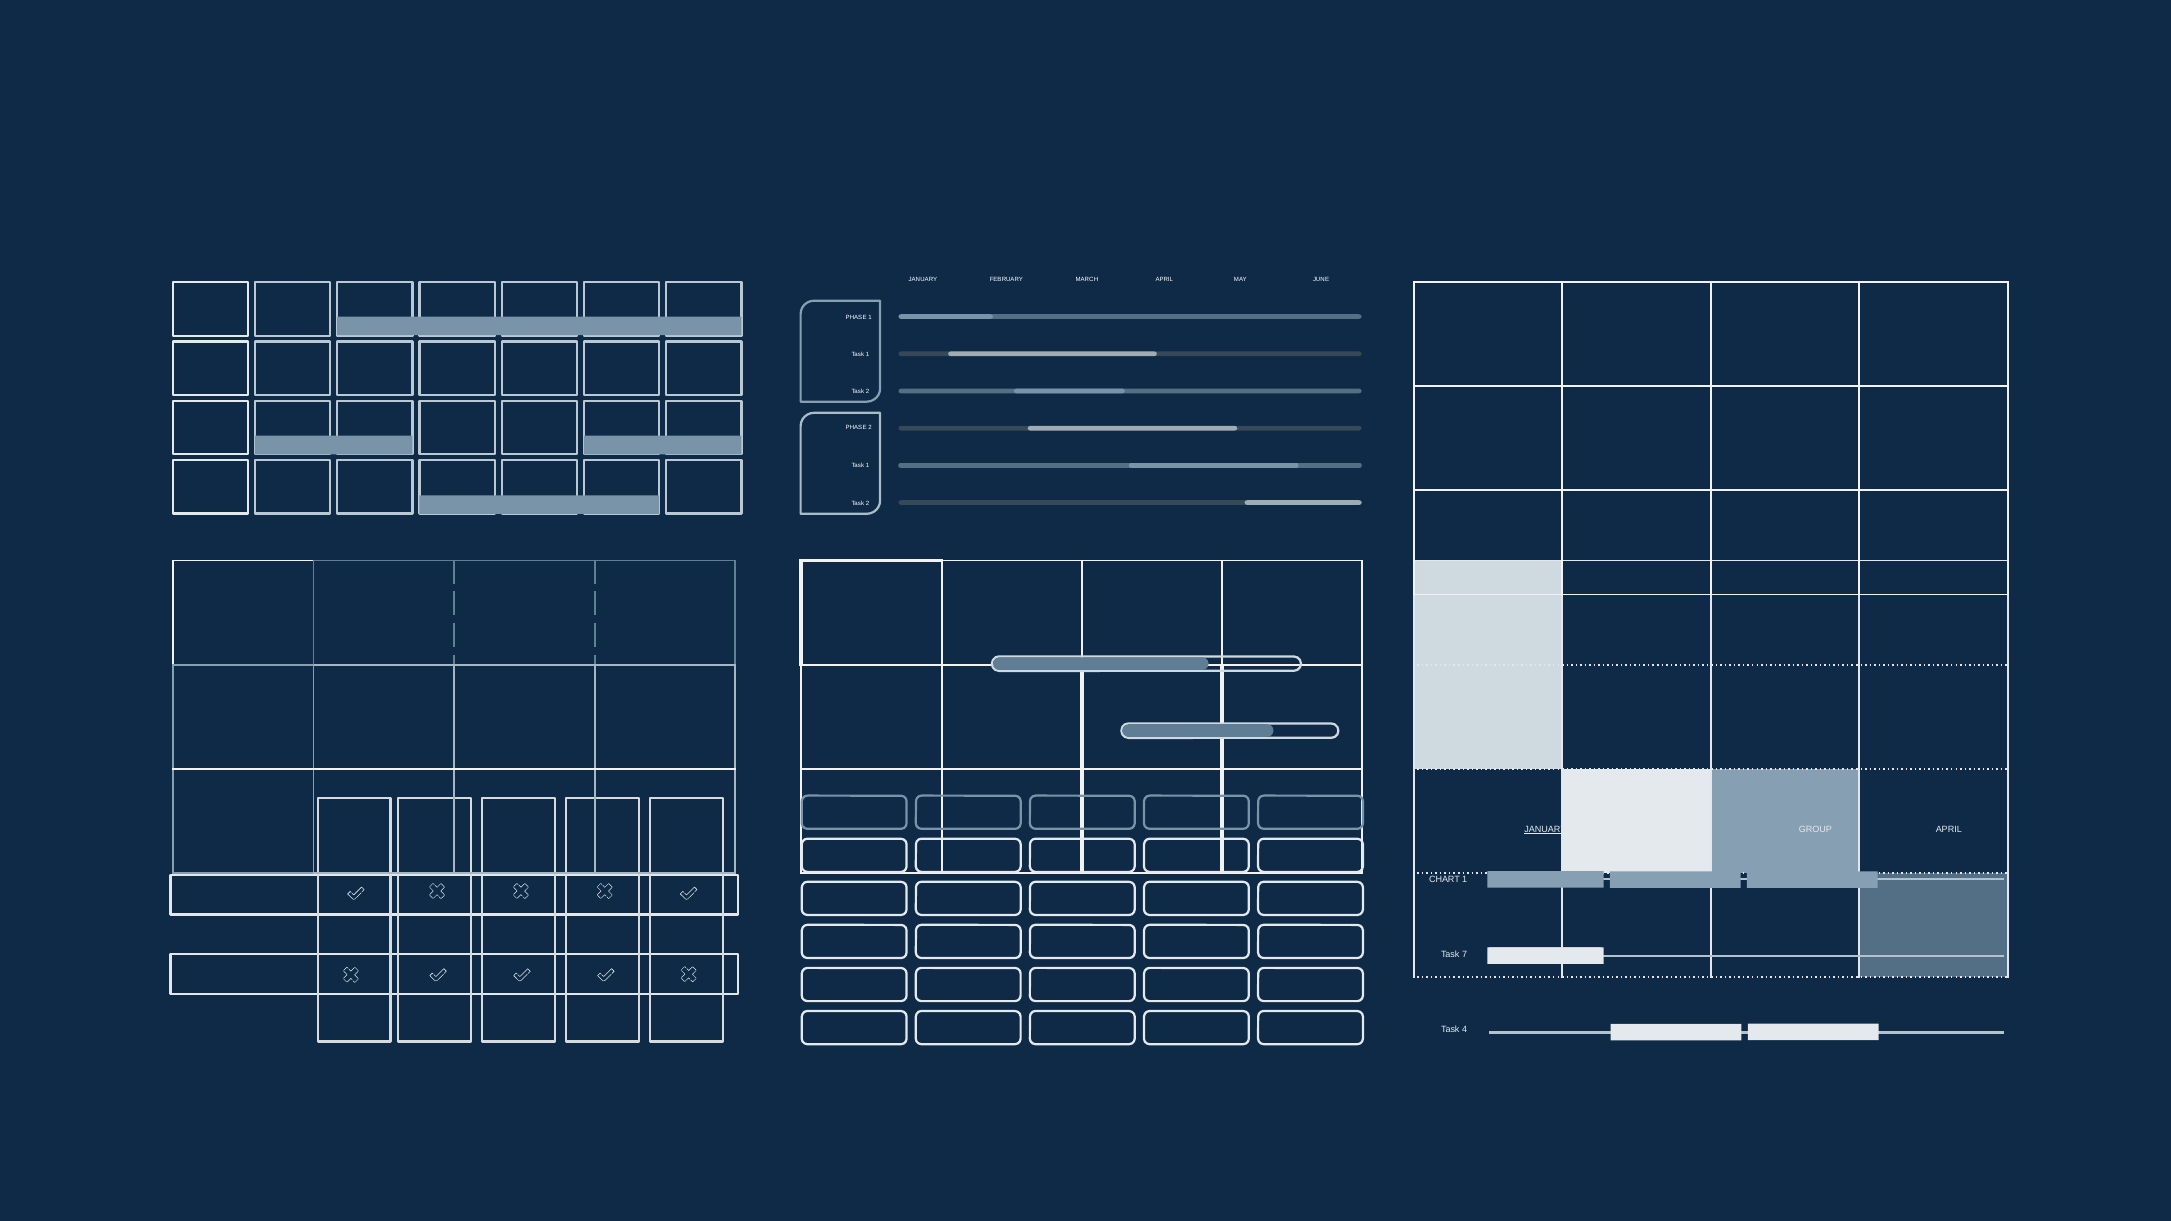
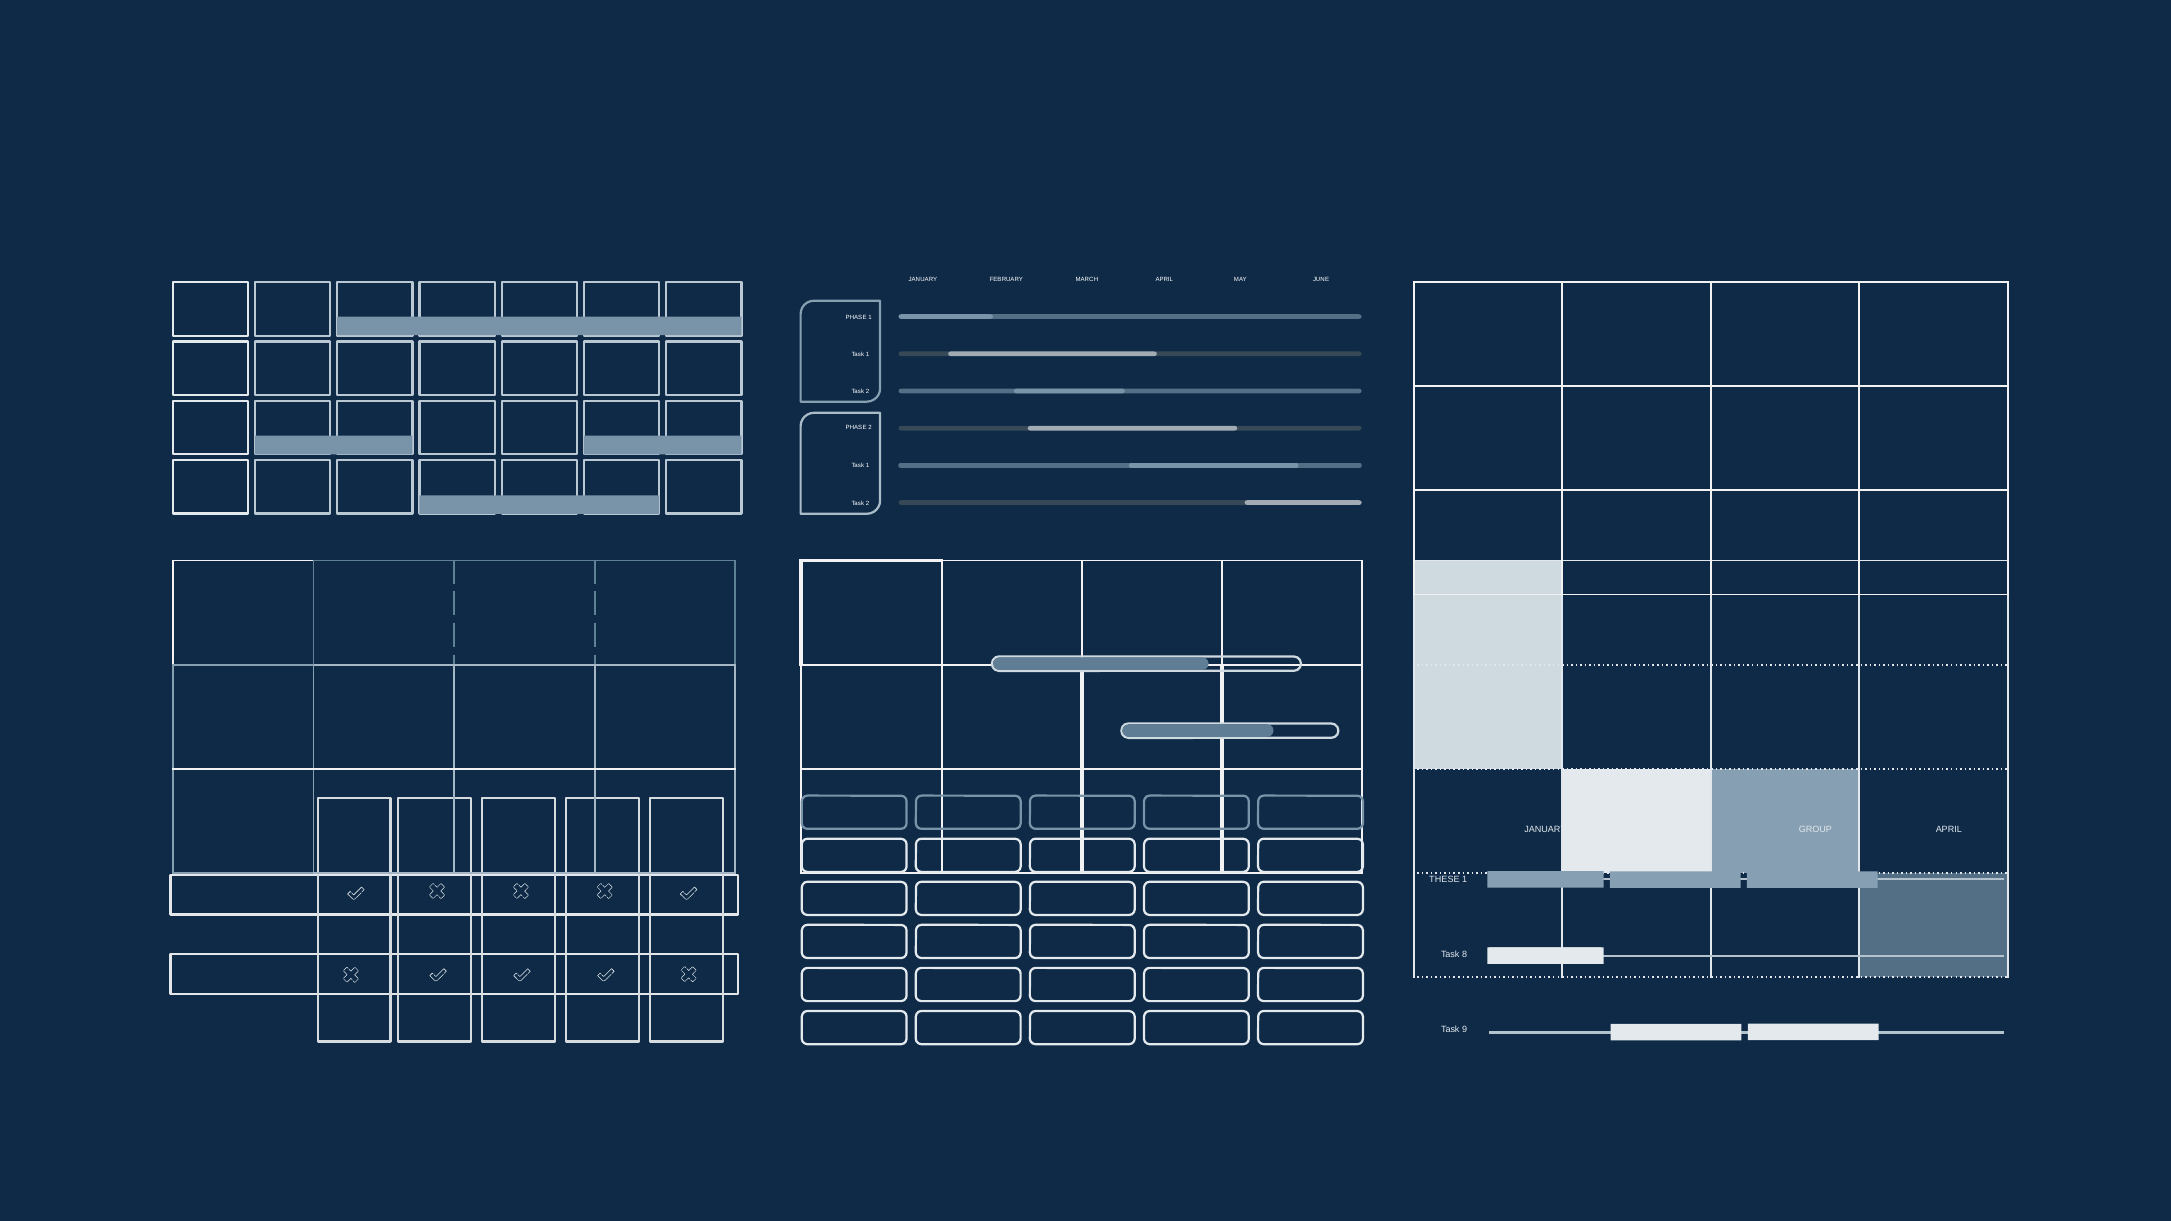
JANUARY at (1545, 830) underline: present -> none
CHART: CHART -> THESE
7: 7 -> 8
4: 4 -> 9
